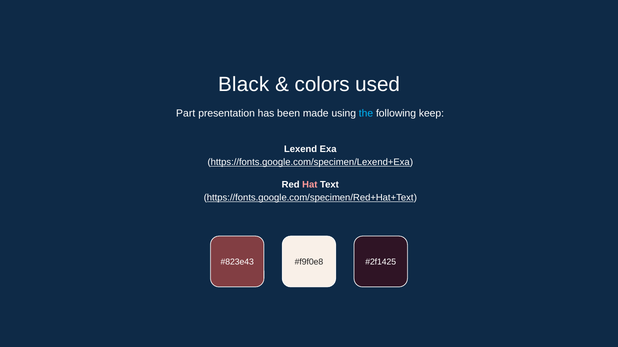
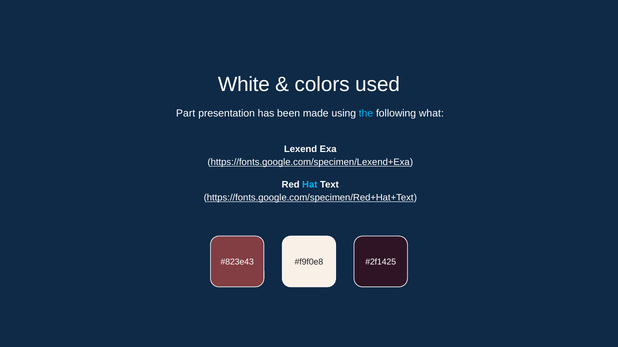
Black: Black -> White
keep: keep -> what
Hat colour: pink -> light blue
